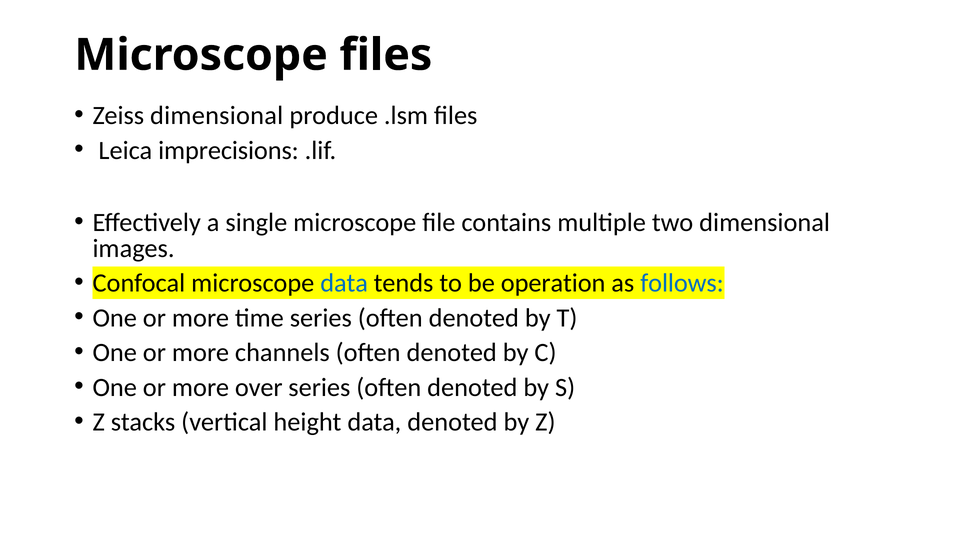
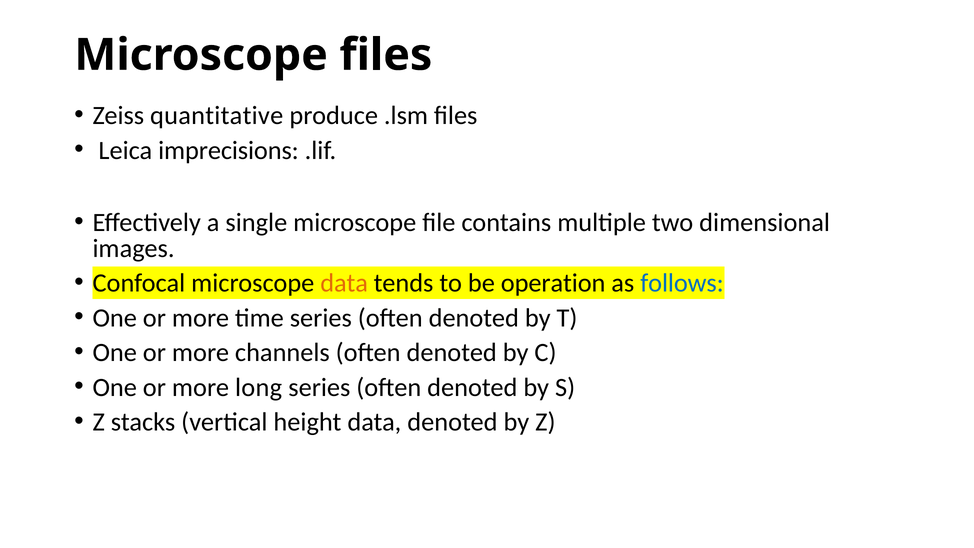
Zeiss dimensional: dimensional -> quantitative
data at (344, 283) colour: blue -> orange
over: over -> long
